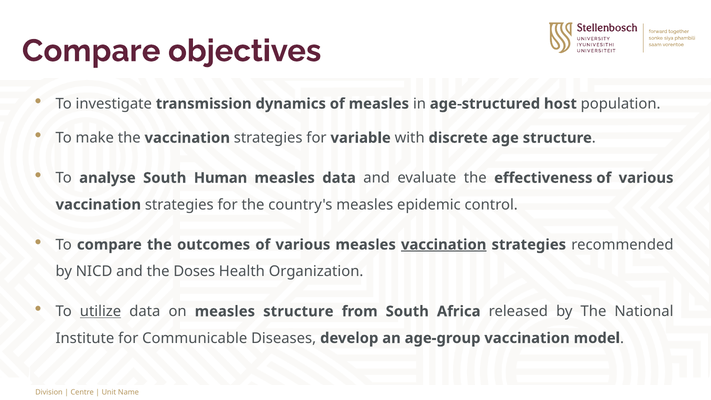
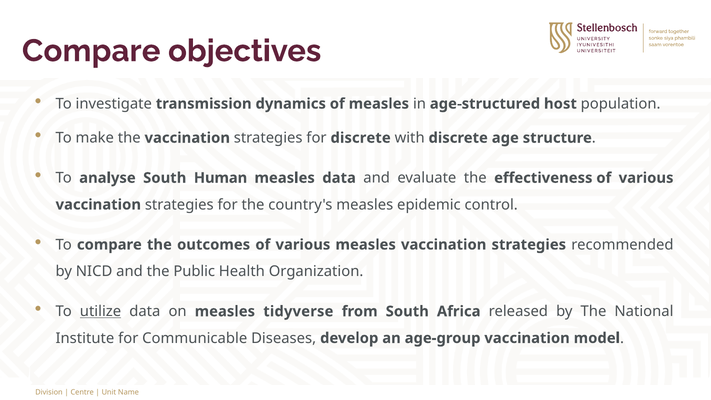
for variable: variable -> discrete
vaccination at (444, 245) underline: present -> none
Doses: Doses -> Public
measles structure: structure -> tidyverse
